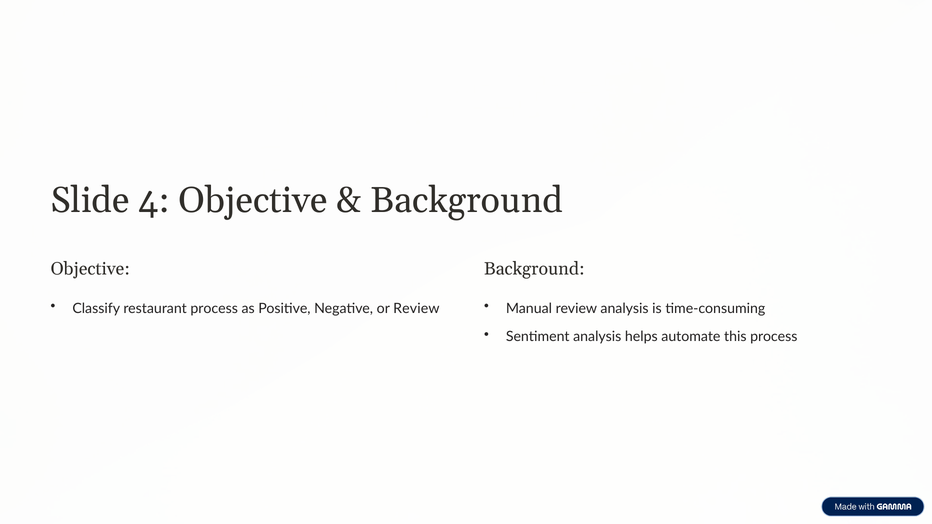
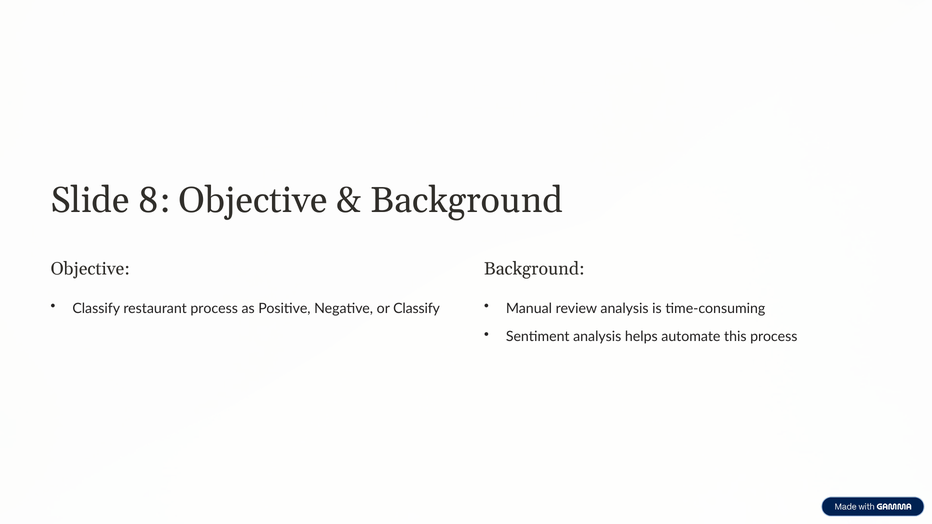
4: 4 -> 8
or Review: Review -> Classify
